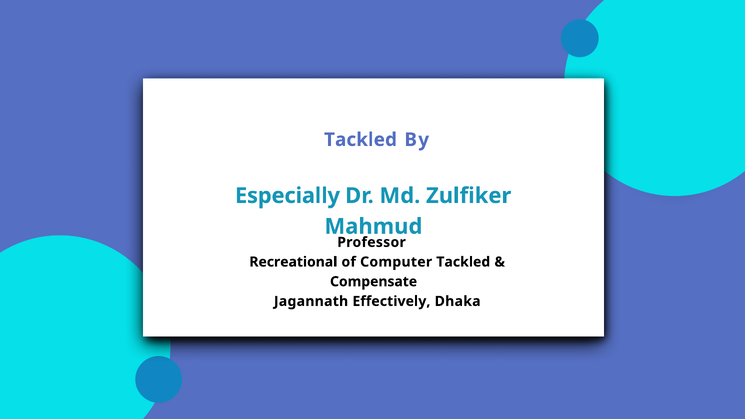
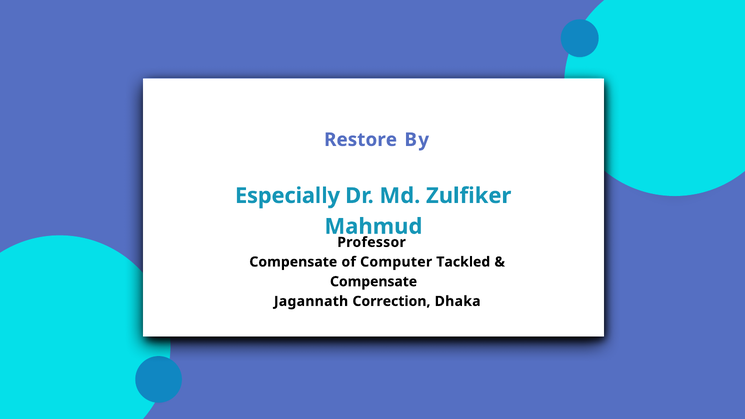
Tackled at (361, 140): Tackled -> Restore
Recreational at (293, 262): Recreational -> Compensate
Effectively: Effectively -> Correction
